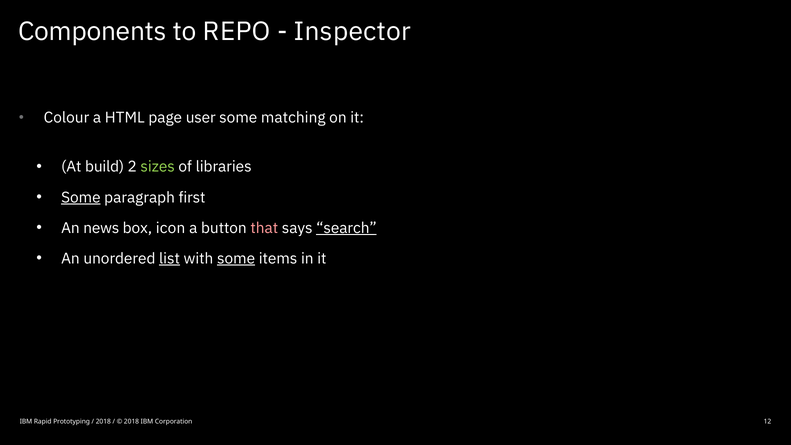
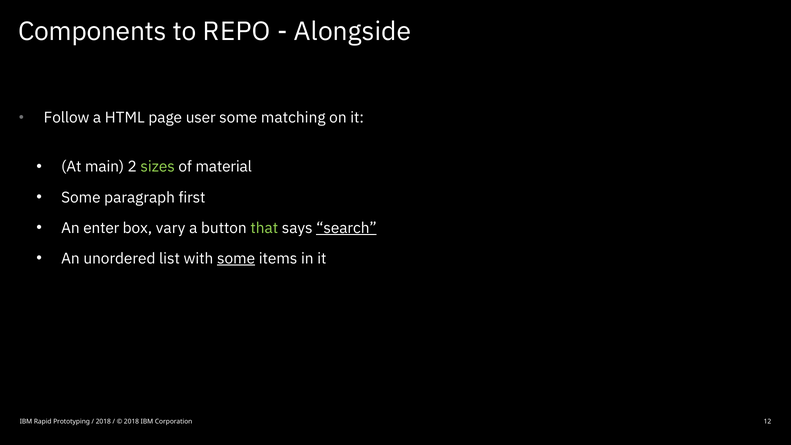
Inspector: Inspector -> Alongside
Colour: Colour -> Follow
build: build -> main
libraries: libraries -> material
Some at (81, 197) underline: present -> none
news: news -> enter
icon: icon -> vary
that colour: pink -> light green
list underline: present -> none
